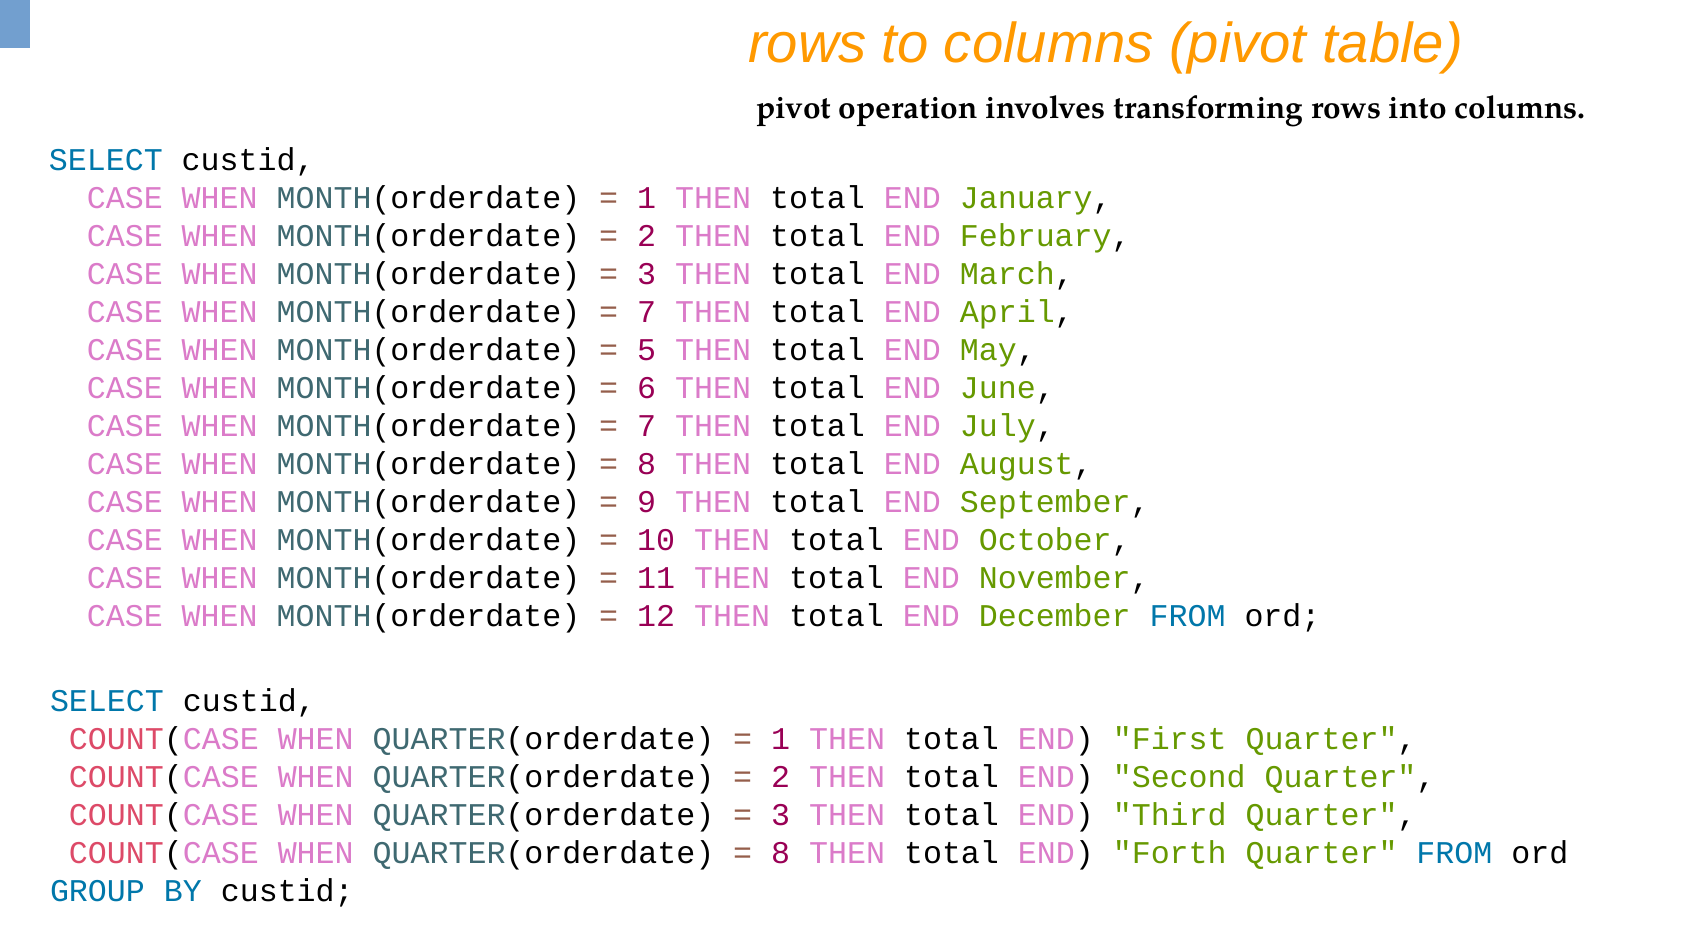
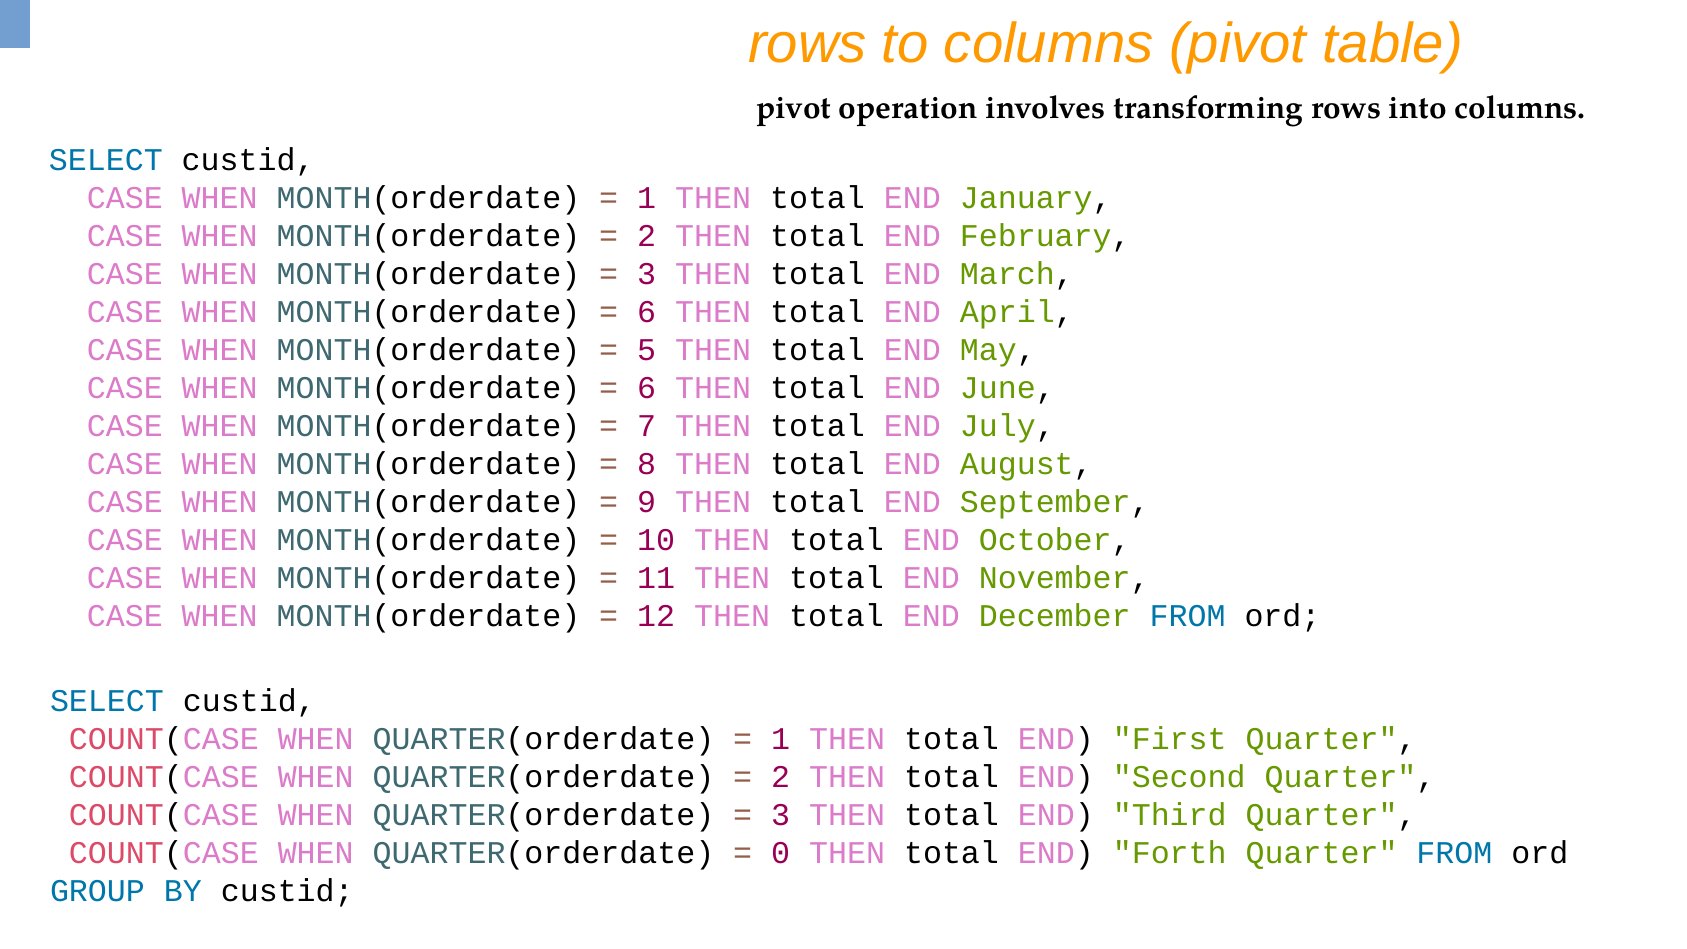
7 at (647, 312): 7 -> 6
8 at (781, 853): 8 -> 0
